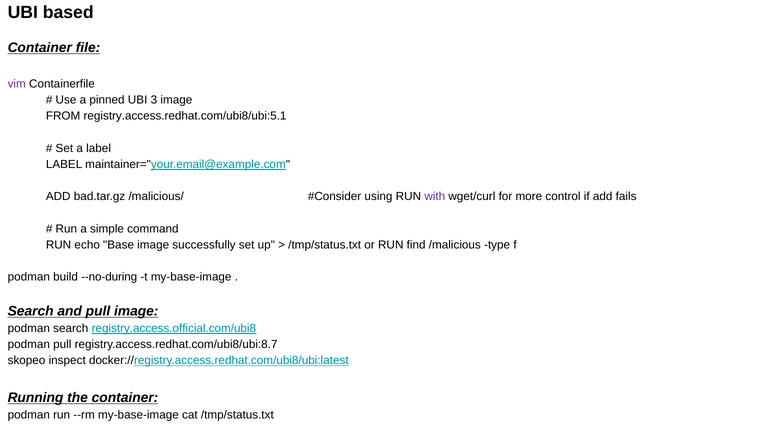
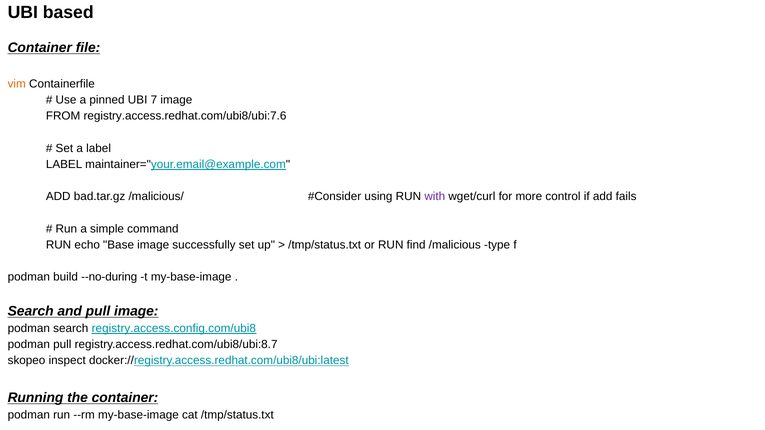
vim colour: purple -> orange
3: 3 -> 7
registry.access.redhat.com/ubi8/ubi:5.1: registry.access.redhat.com/ubi8/ubi:5.1 -> registry.access.redhat.com/ubi8/ubi:7.6
registry.access.official.com/ubi8: registry.access.official.com/ubi8 -> registry.access.config.com/ubi8
